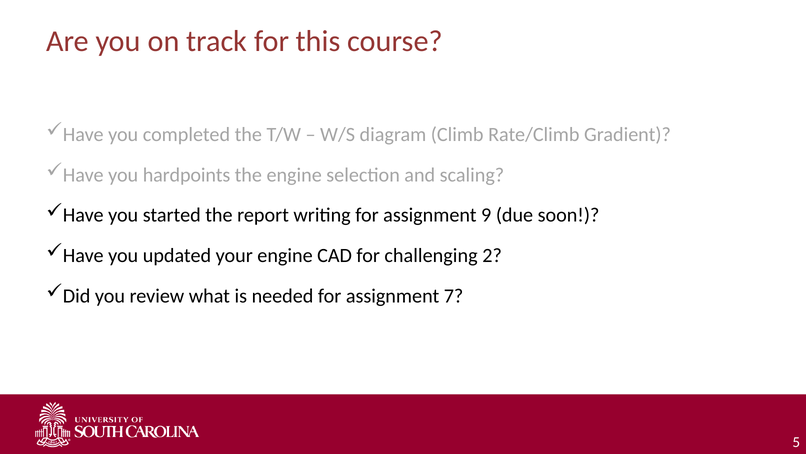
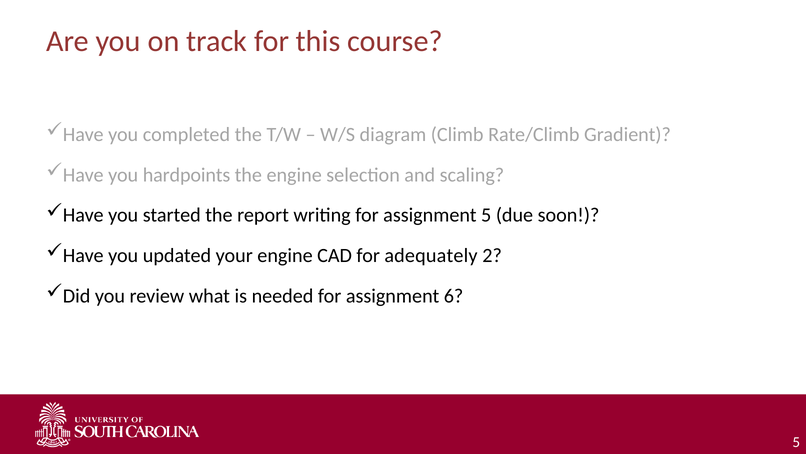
assignment 9: 9 -> 5
challenging: challenging -> adequately
7: 7 -> 6
